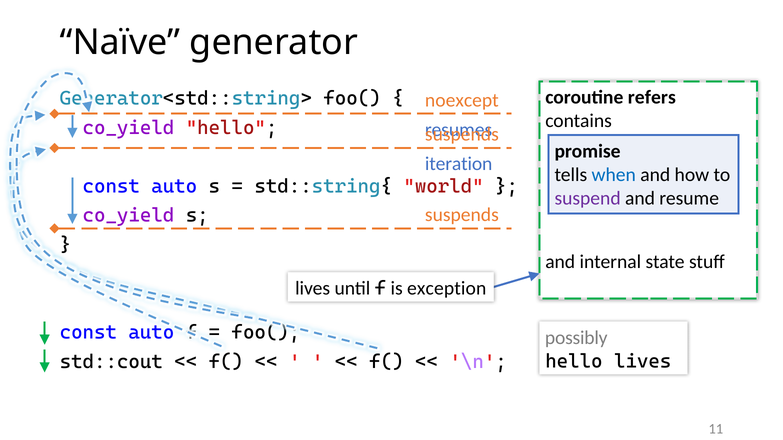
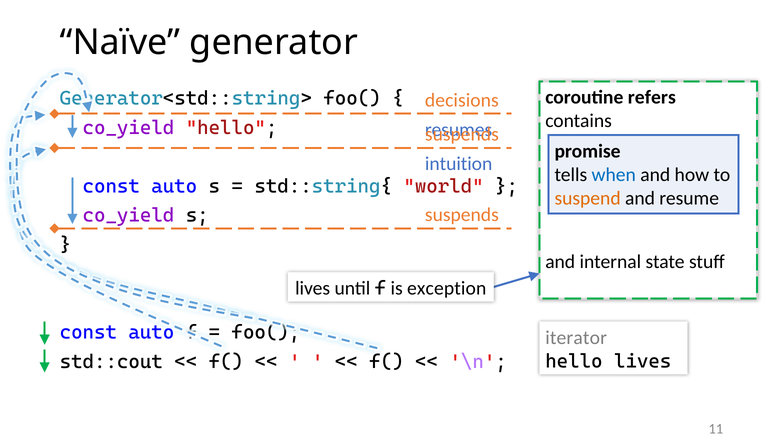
noexcept: noexcept -> decisions
iteration: iteration -> intuition
suspend colour: purple -> orange
possibly: possibly -> iterator
